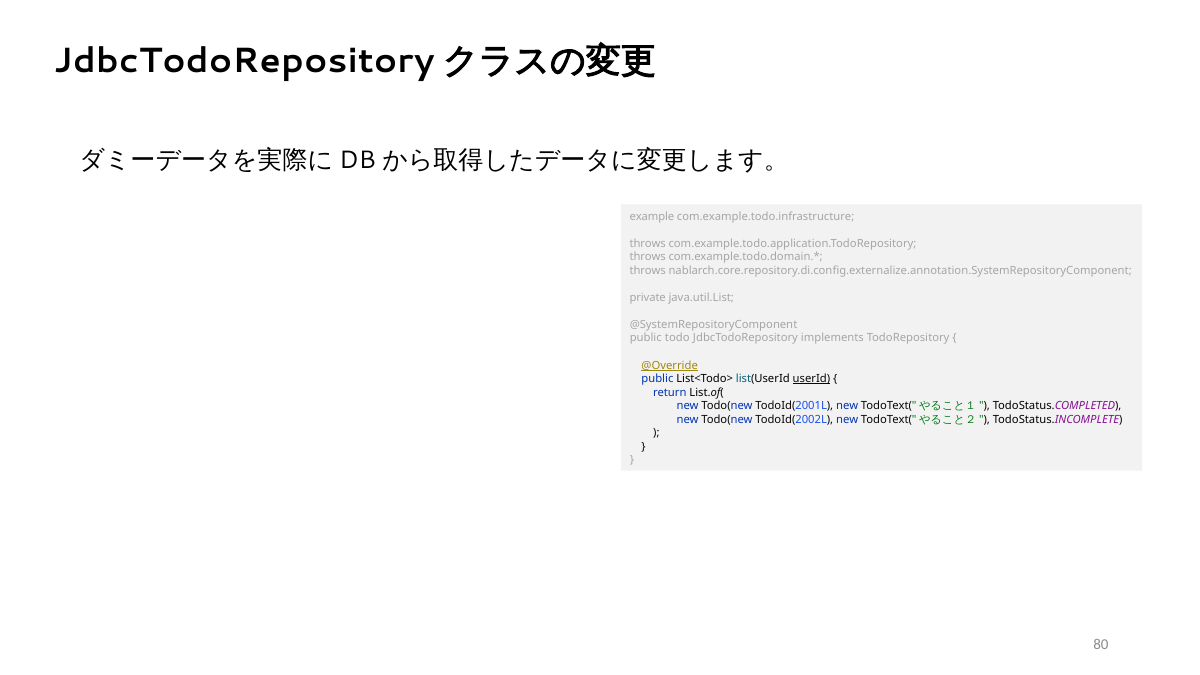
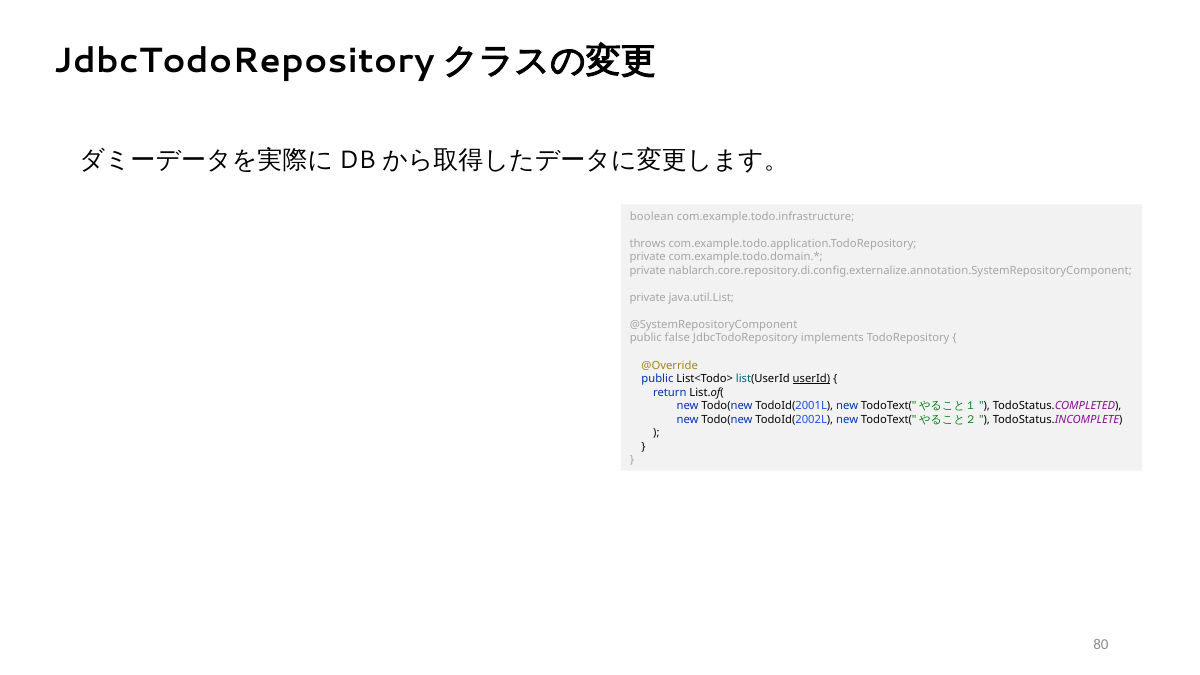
example: example -> boolean
throws at (648, 257): throws -> private
throws at (648, 271): throws -> private
todo: todo -> false
@Override underline: present -> none
